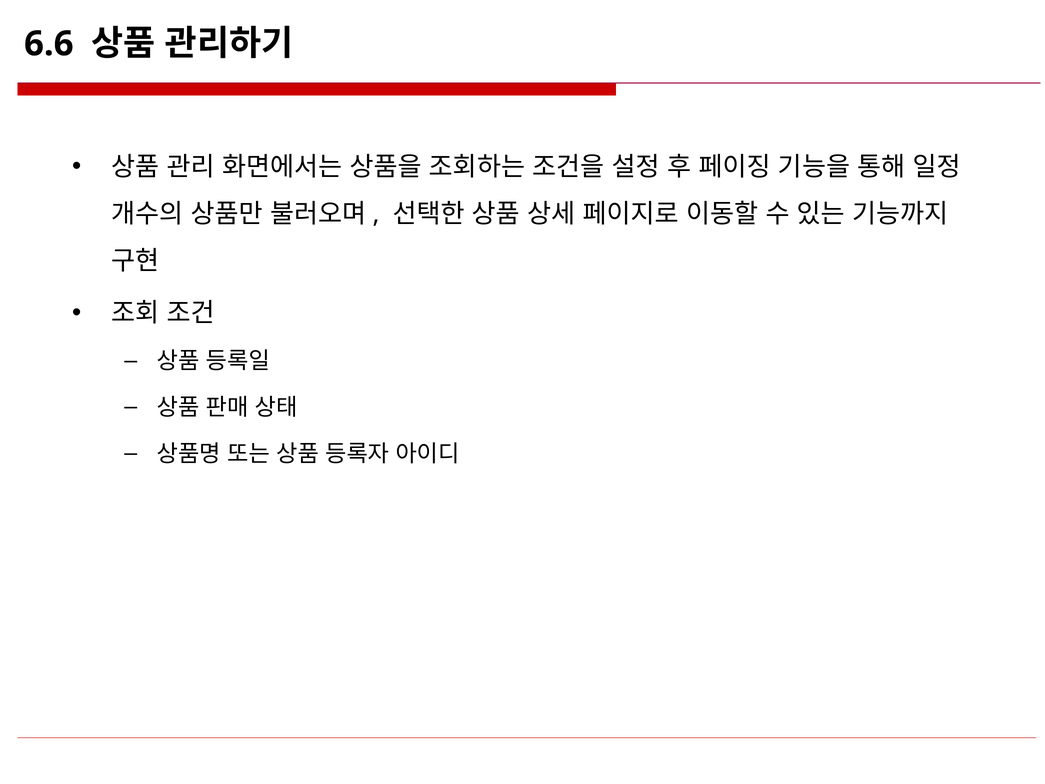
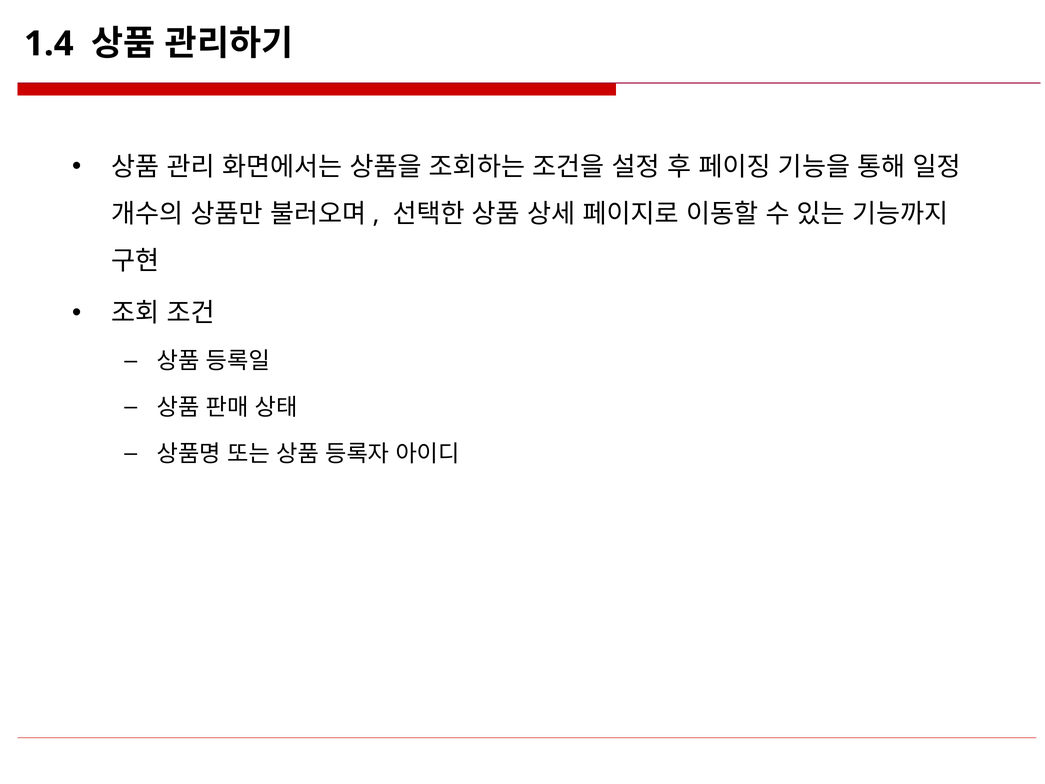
6.6: 6.6 -> 1.4
